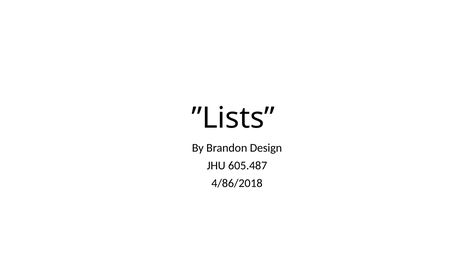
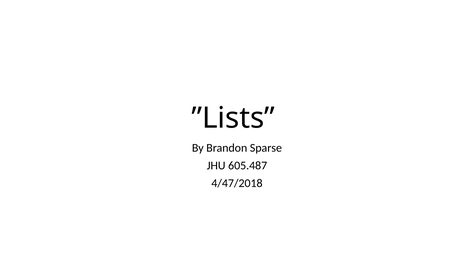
Design: Design -> Sparse
4/86/2018: 4/86/2018 -> 4/47/2018
